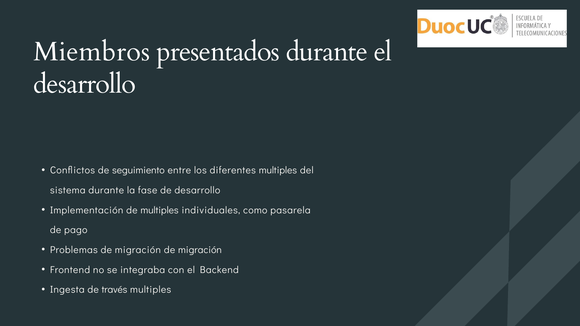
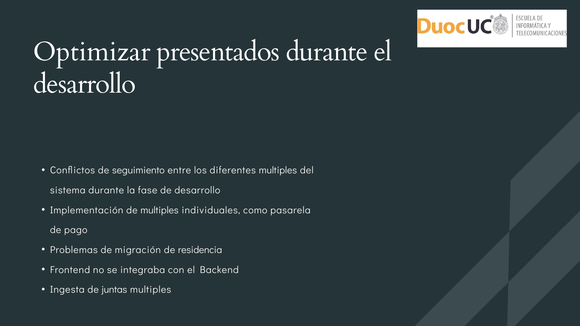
Miembros: Miembros -> Optimizar
migración de migración: migración -> residencia
través: través -> juntas
